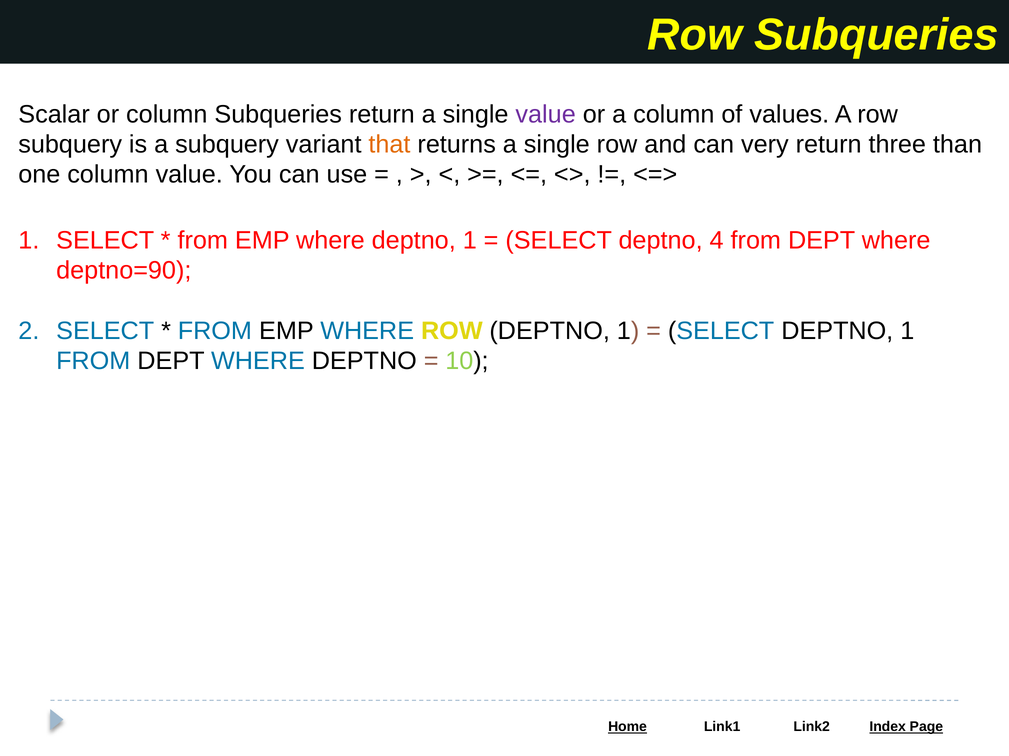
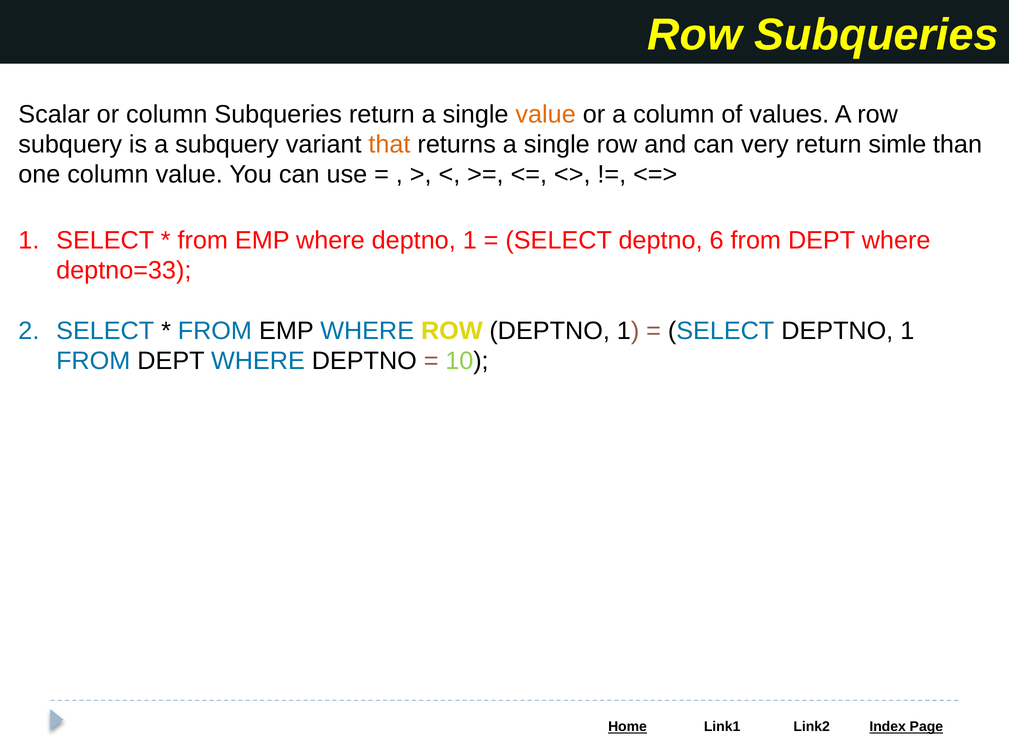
value at (546, 114) colour: purple -> orange
three: three -> simle
4: 4 -> 6
deptno=90: deptno=90 -> deptno=33
